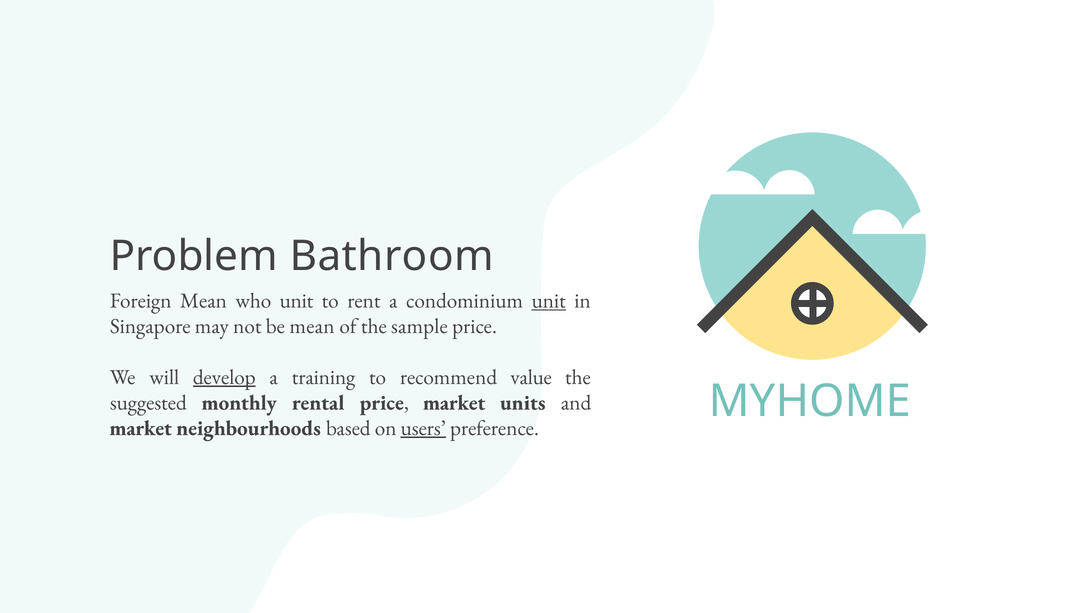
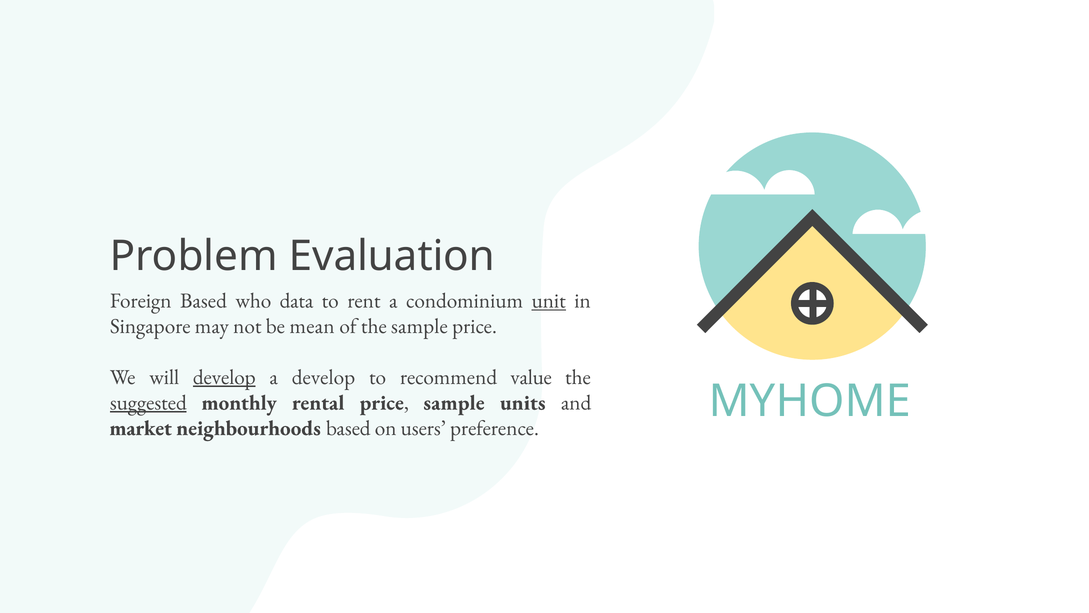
Bathroom: Bathroom -> Evaluation
Foreign Mean: Mean -> Based
who unit: unit -> data
a training: training -> develop
suggested underline: none -> present
price market: market -> sample
users underline: present -> none
